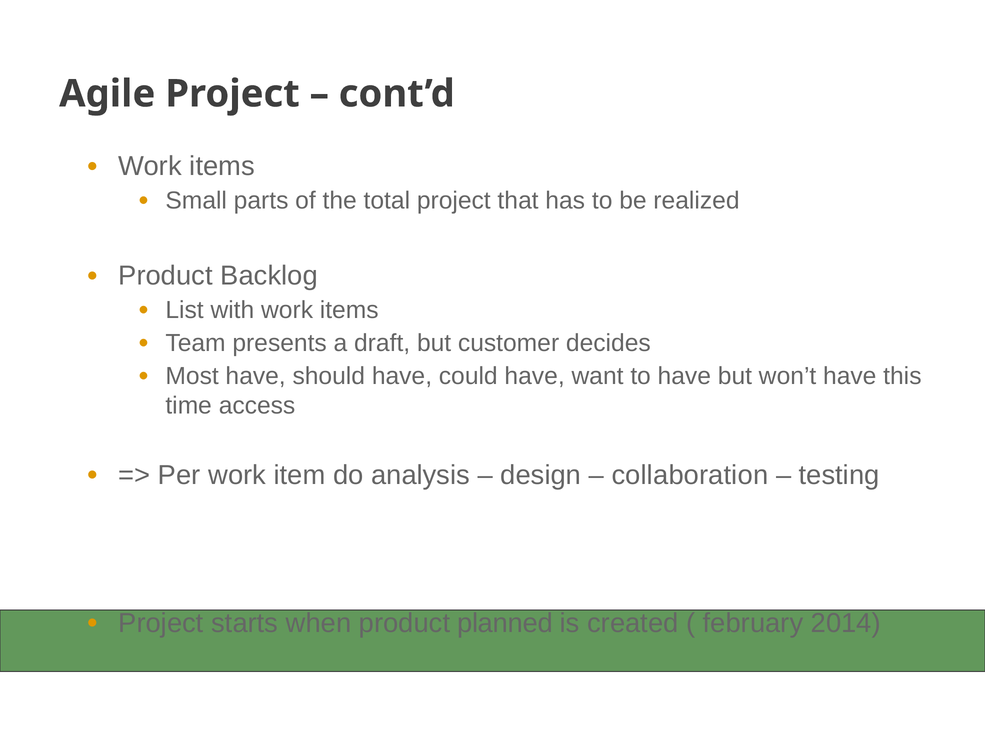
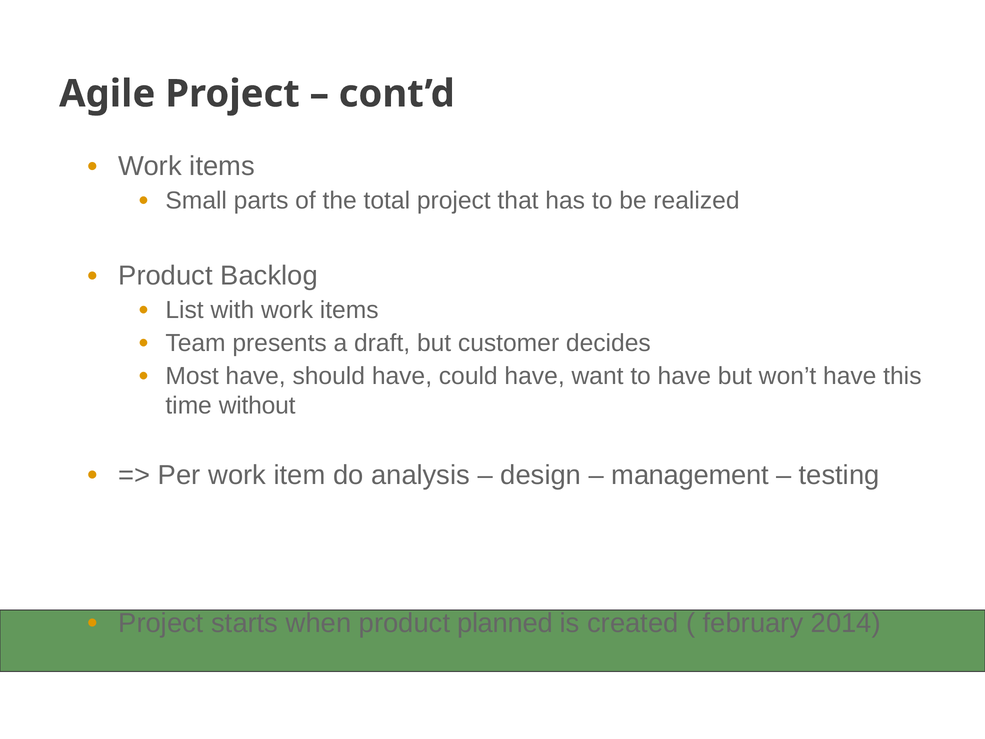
access: access -> without
collaboration: collaboration -> management
